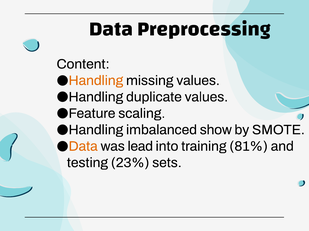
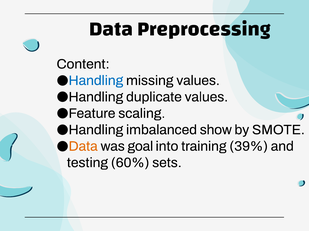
Handling at (96, 81) colour: orange -> blue
lead: lead -> goal
81%: 81% -> 39%
23%: 23% -> 60%
